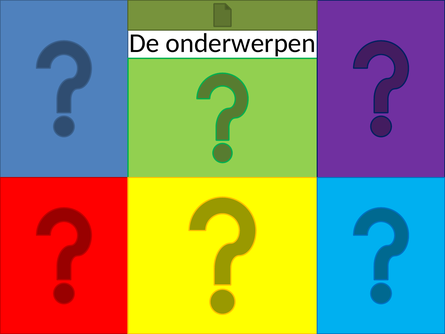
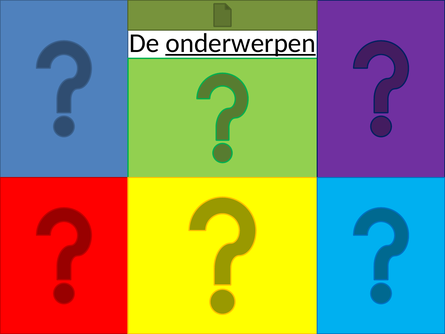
onderwerpen underline: none -> present
